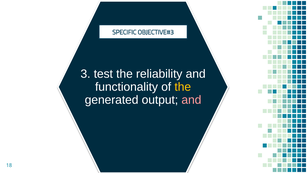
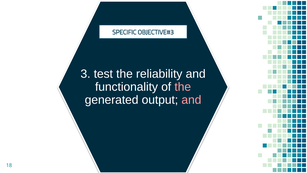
the at (183, 87) colour: yellow -> pink
